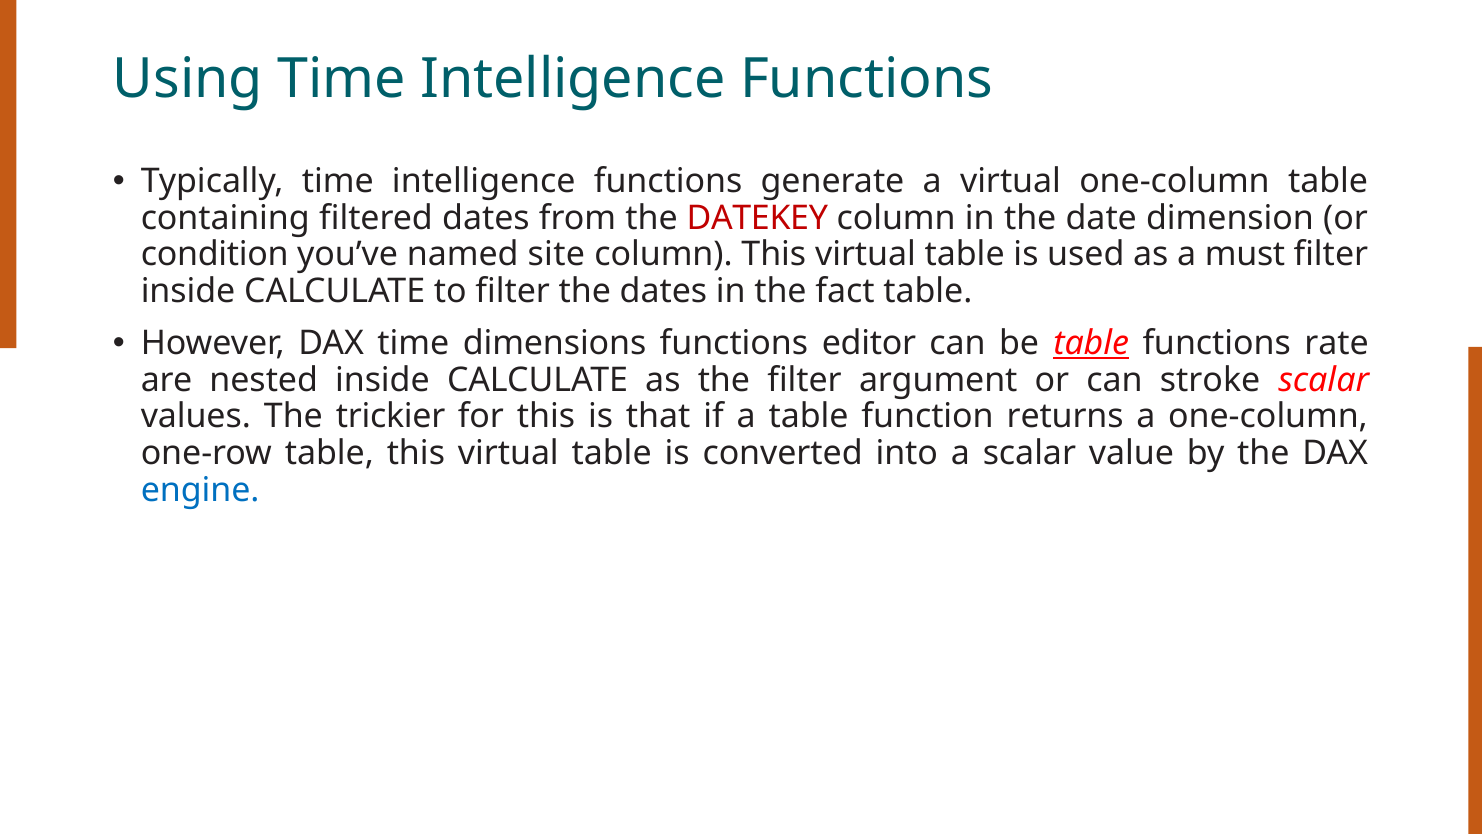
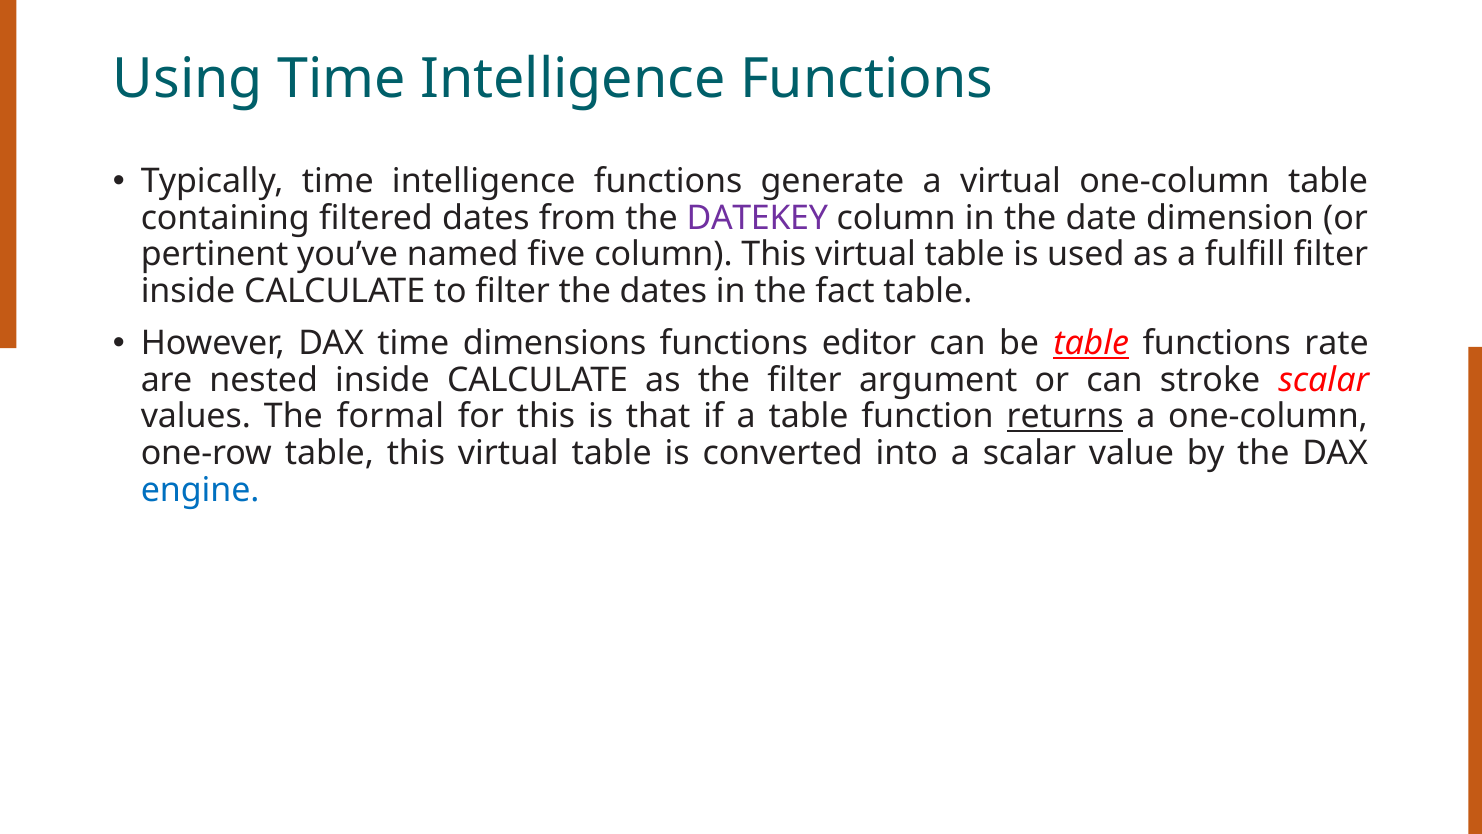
DATEKEY colour: red -> purple
condition: condition -> pertinent
site: site -> five
must: must -> fulfill
trickier: trickier -> formal
returns underline: none -> present
